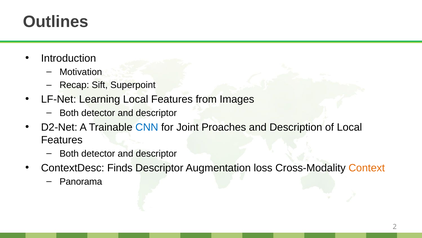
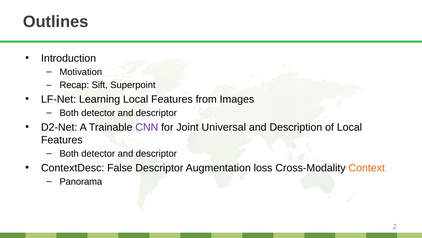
CNN colour: blue -> purple
Proaches: Proaches -> Universal
Finds: Finds -> False
